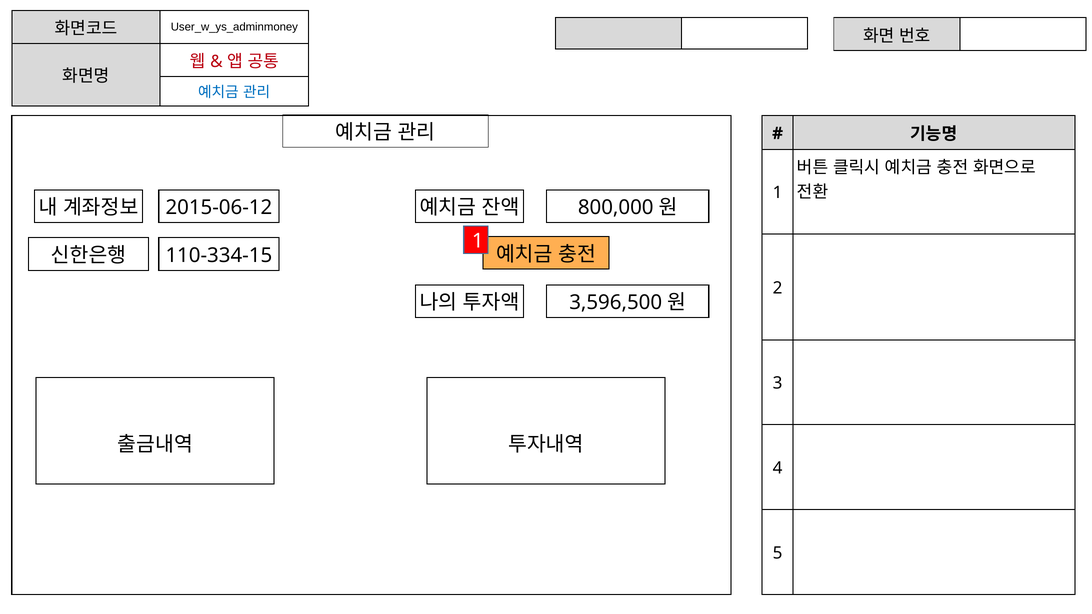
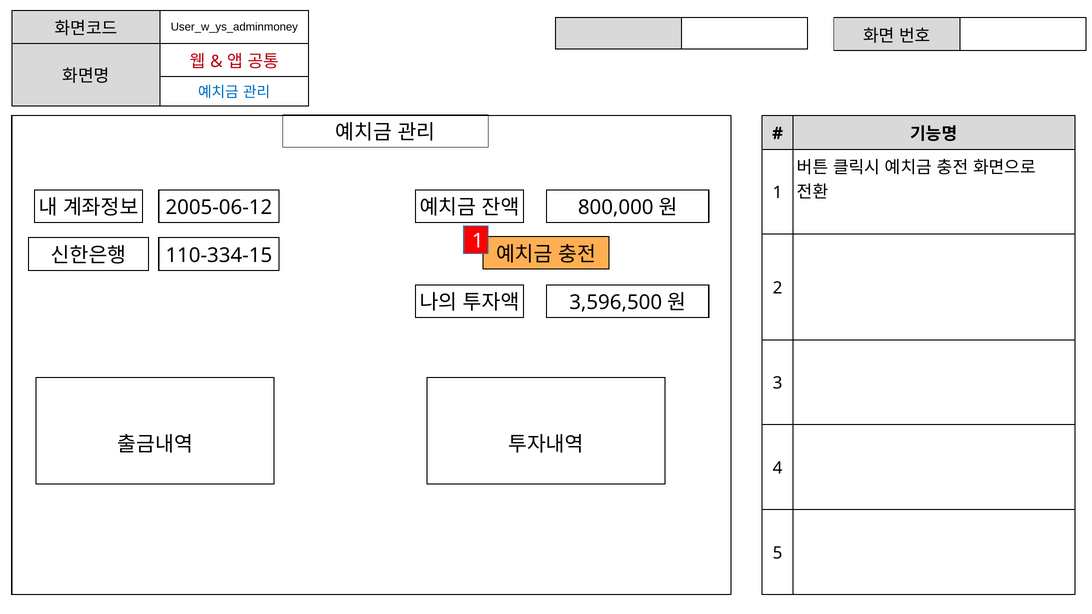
2015-06-12: 2015-06-12 -> 2005-06-12
